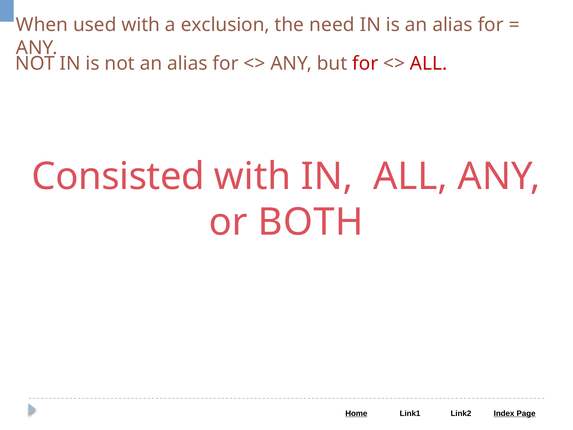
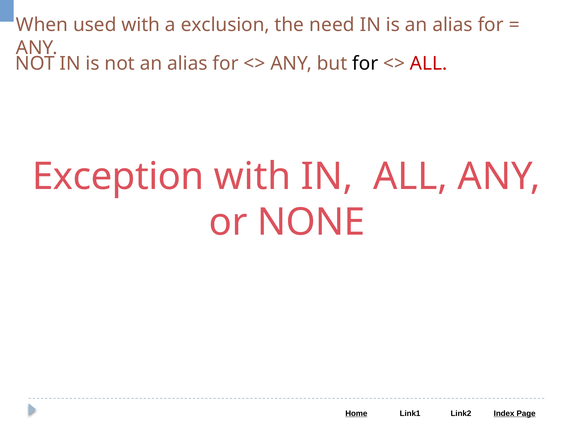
for at (365, 63) colour: red -> black
Consisted: Consisted -> Exception
BOTH: BOTH -> NONE
